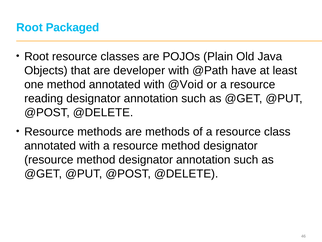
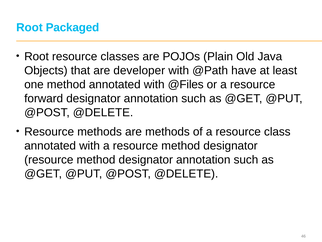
@Void: @Void -> @Files
reading: reading -> forward
